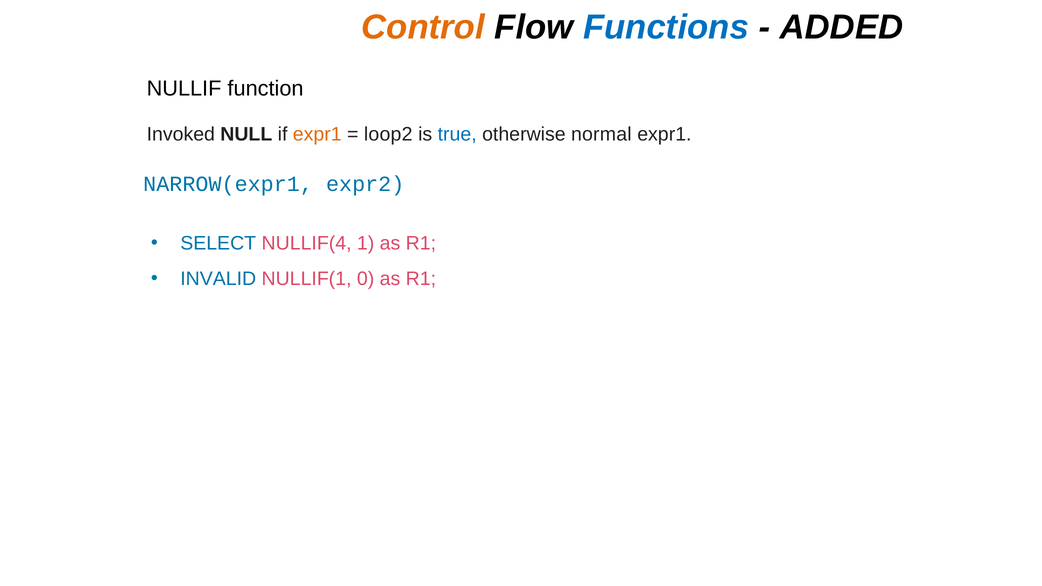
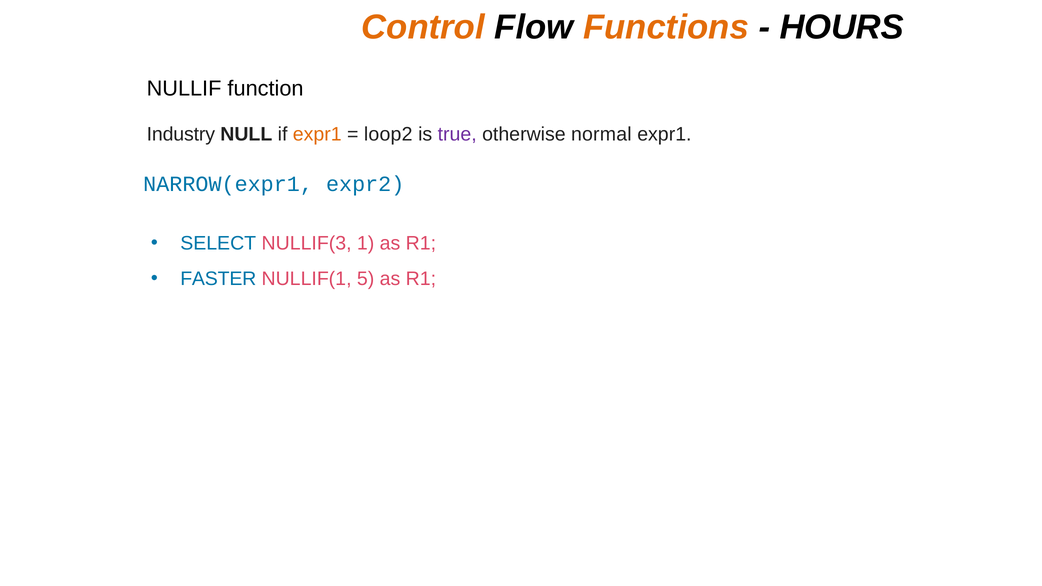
Functions colour: blue -> orange
ADDED: ADDED -> HOURS
Invoked: Invoked -> Industry
true colour: blue -> purple
NULLIF(4: NULLIF(4 -> NULLIF(3
INVALID: INVALID -> FASTER
0: 0 -> 5
